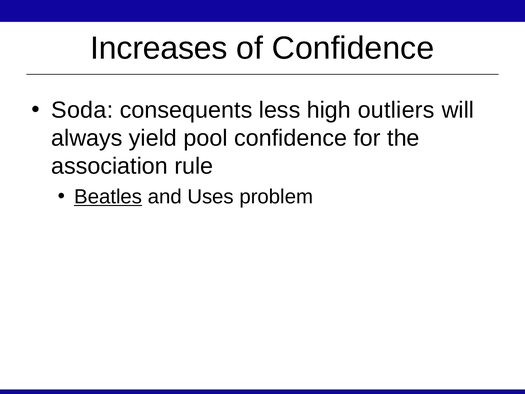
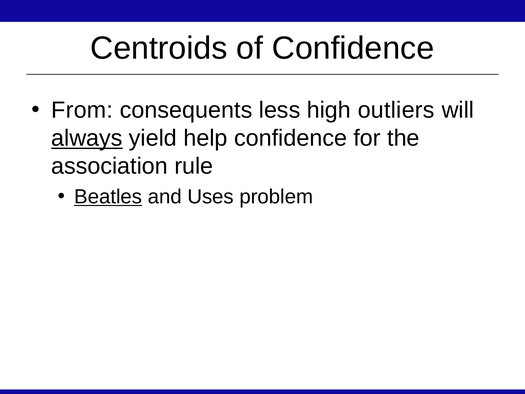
Increases: Increases -> Centroids
Soda: Soda -> From
always underline: none -> present
pool: pool -> help
